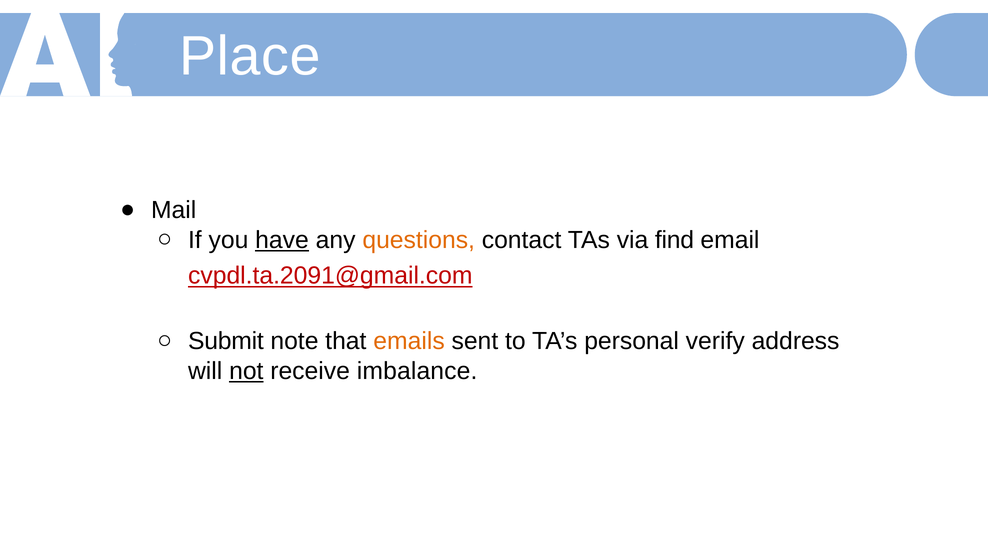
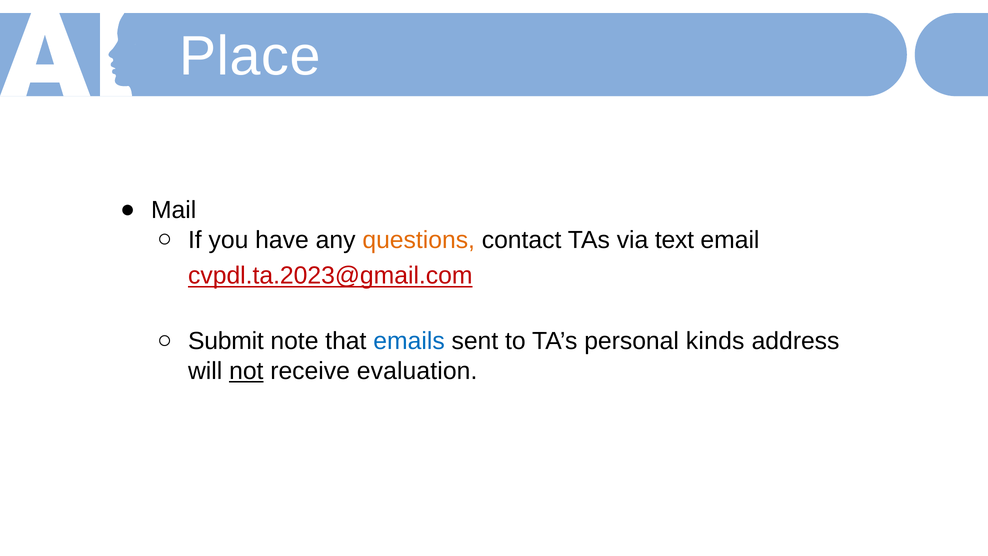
have underline: present -> none
find: find -> text
cvpdl.ta.2091@gmail.com: cvpdl.ta.2091@gmail.com -> cvpdl.ta.2023@gmail.com
emails colour: orange -> blue
verify: verify -> kinds
imbalance: imbalance -> evaluation
